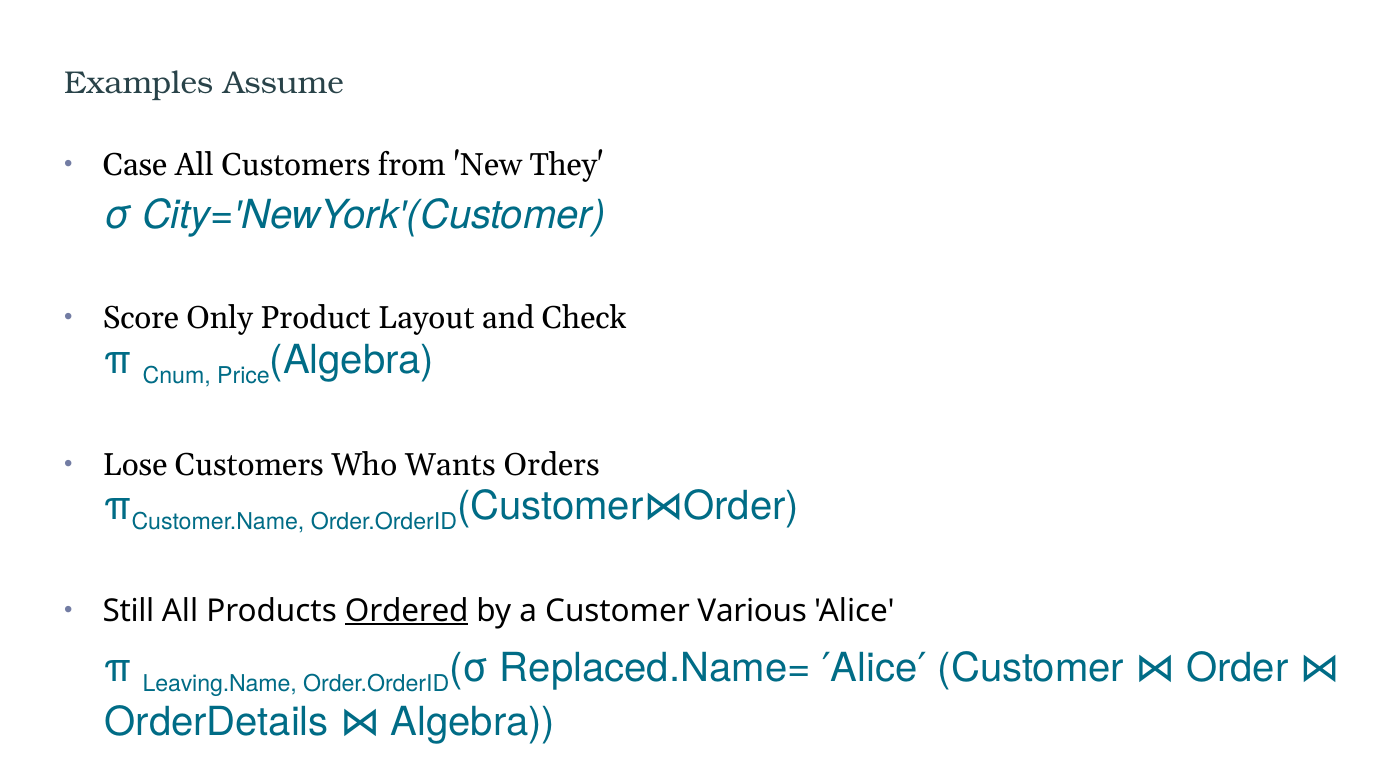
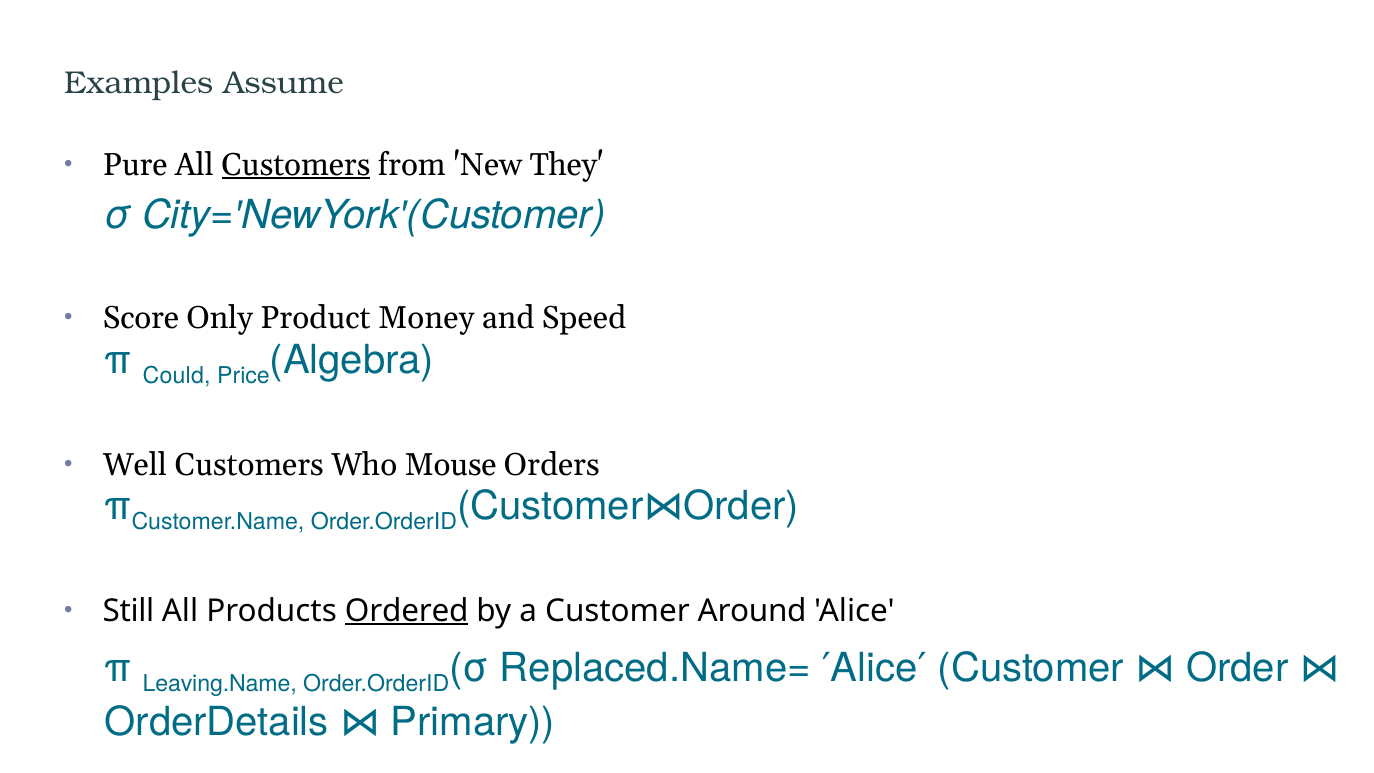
Case: Case -> Pure
Customers at (296, 165) underline: none -> present
Layout: Layout -> Money
Check: Check -> Speed
Cnum: Cnum -> Could
Lose: Lose -> Well
Wants: Wants -> Mouse
Various: Various -> Around
OrderDetails Algebra: Algebra -> Primary
